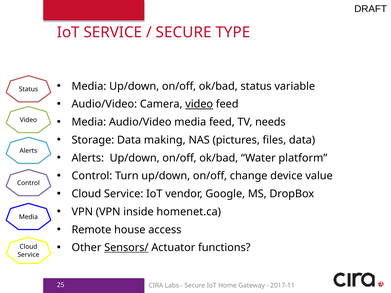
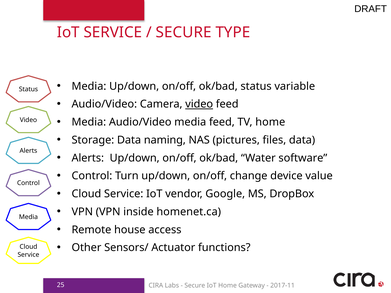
TV needs: needs -> home
making: making -> naming
platform: platform -> software
Sensors/ underline: present -> none
